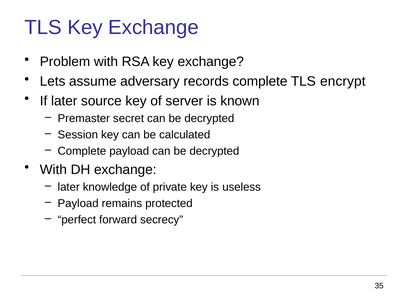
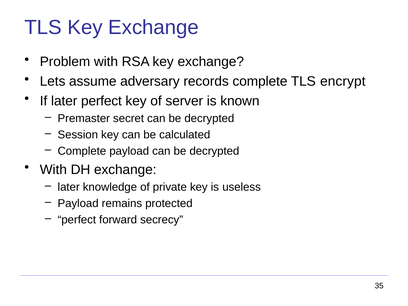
later source: source -> perfect
